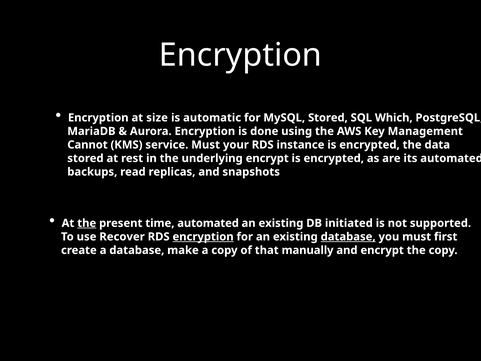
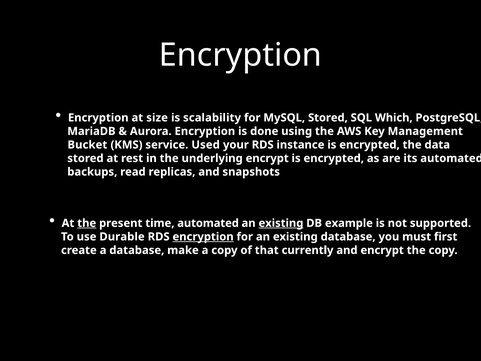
automatic: automatic -> scalability
Cannot: Cannot -> Bucket
service Must: Must -> Used
existing at (281, 223) underline: none -> present
initiated: initiated -> example
Recover: Recover -> Durable
database at (348, 237) underline: present -> none
manually: manually -> currently
